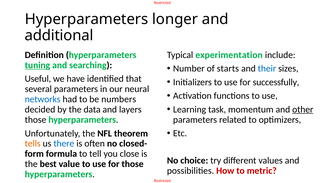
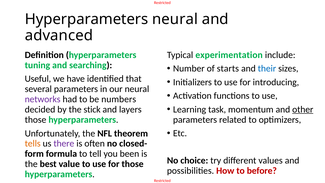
Hyperparameters longer: longer -> neural
additional: additional -> advanced
tuning underline: present -> none
successfully: successfully -> introducing
networks colour: blue -> purple
data: data -> stick
there colour: blue -> purple
close: close -> been
metric: metric -> before
